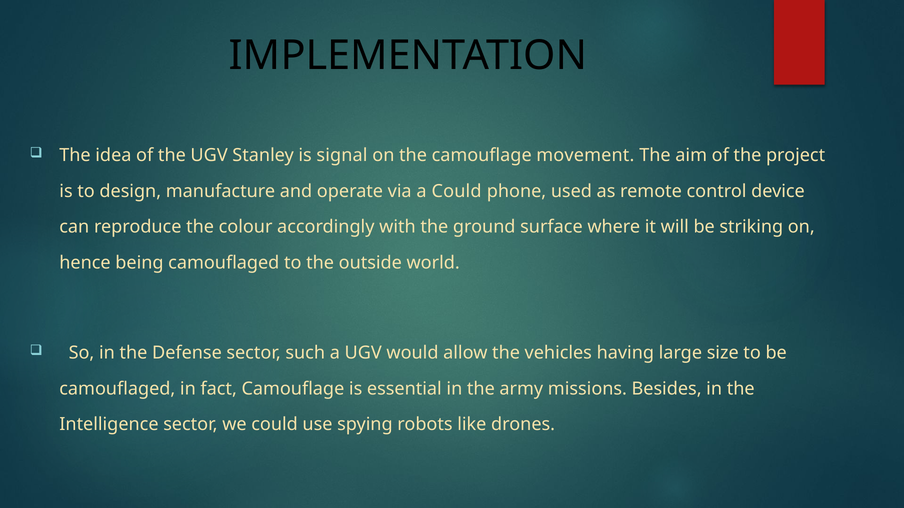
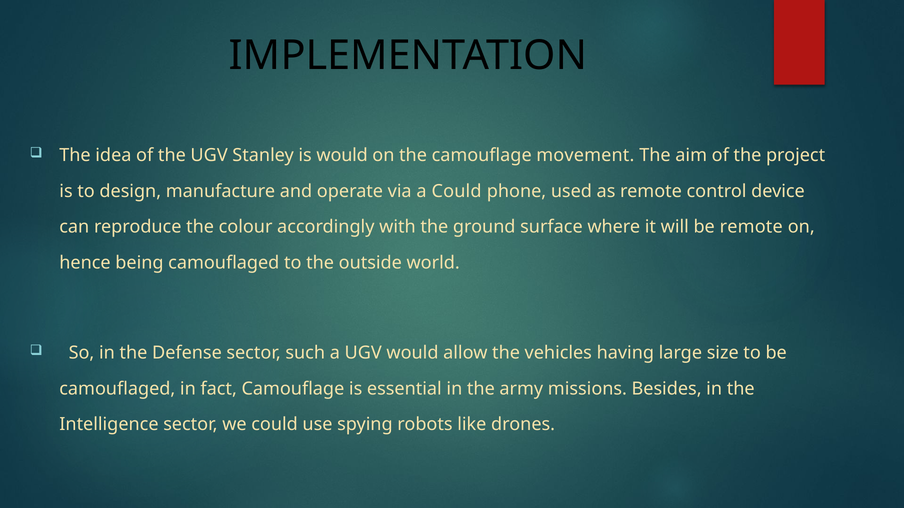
is signal: signal -> would
be striking: striking -> remote
